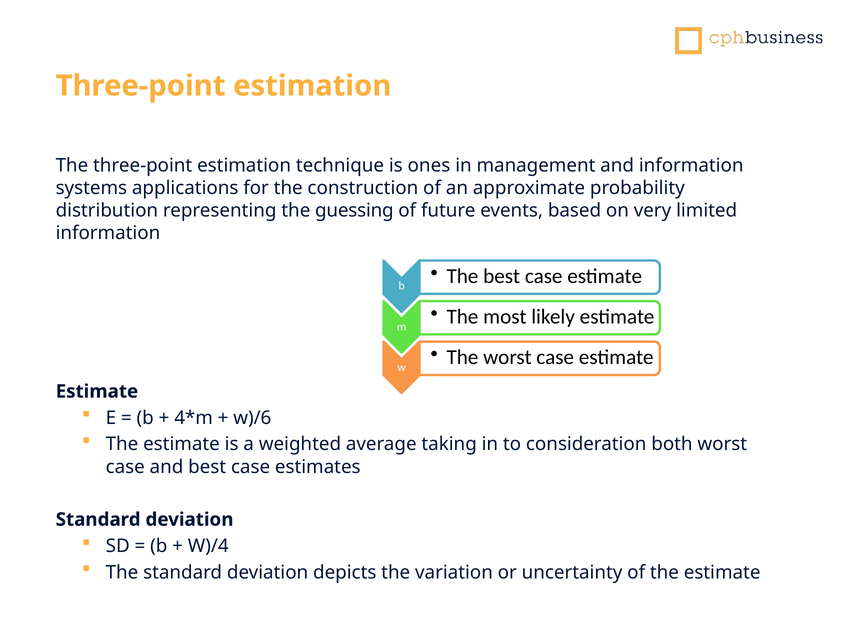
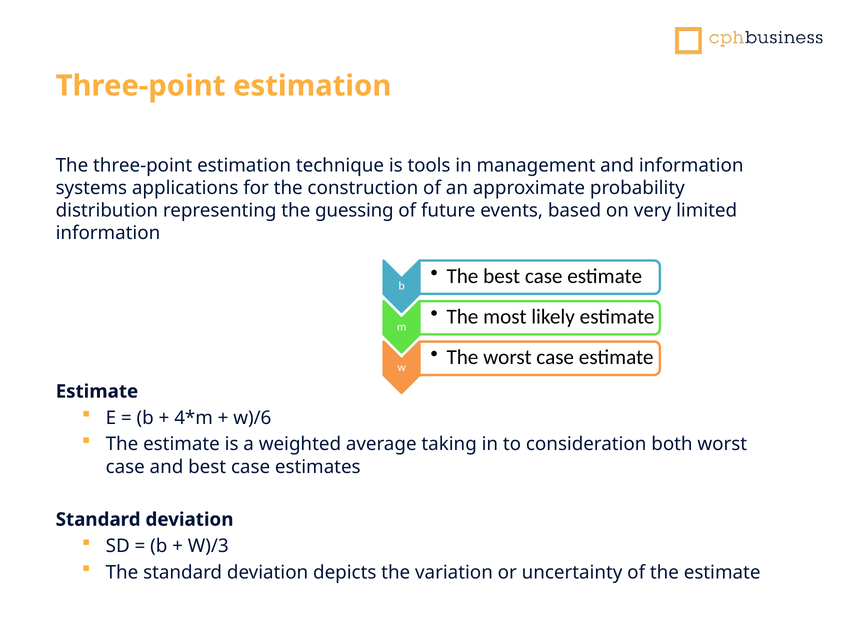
ones: ones -> tools
W)/4: W)/4 -> W)/3
